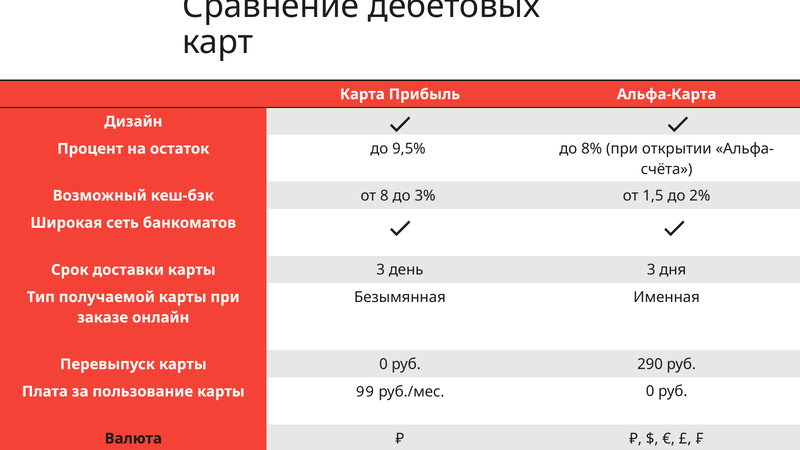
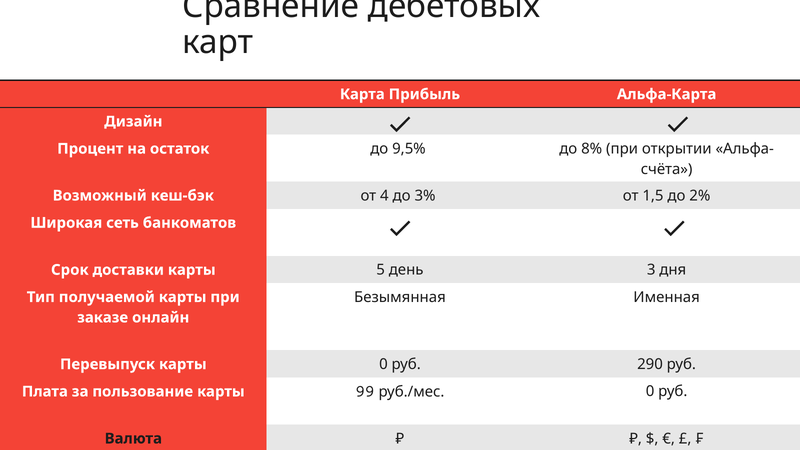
8: 8 -> 4
карты 3: 3 -> 5
